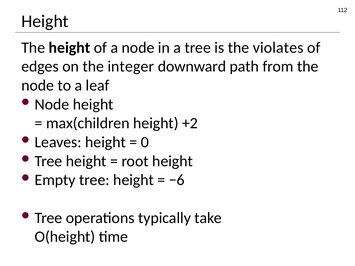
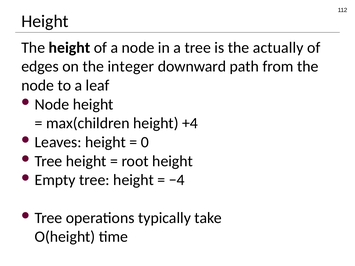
violates: violates -> actually
+2: +2 -> +4
−6: −6 -> −4
